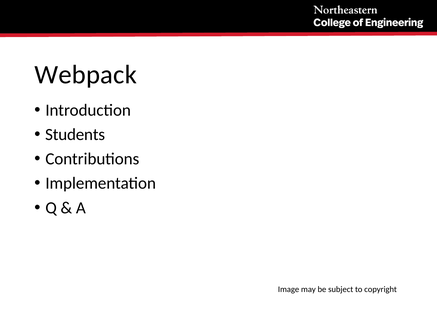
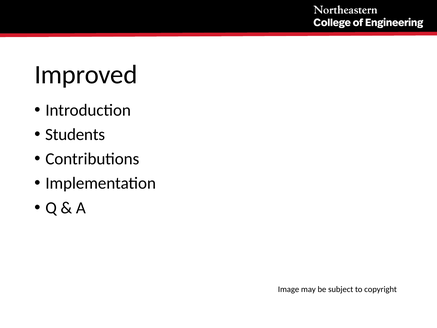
Webpack: Webpack -> Improved
